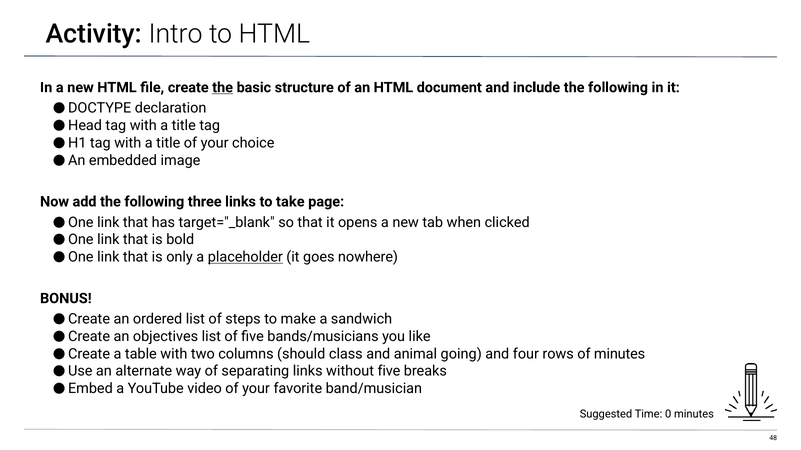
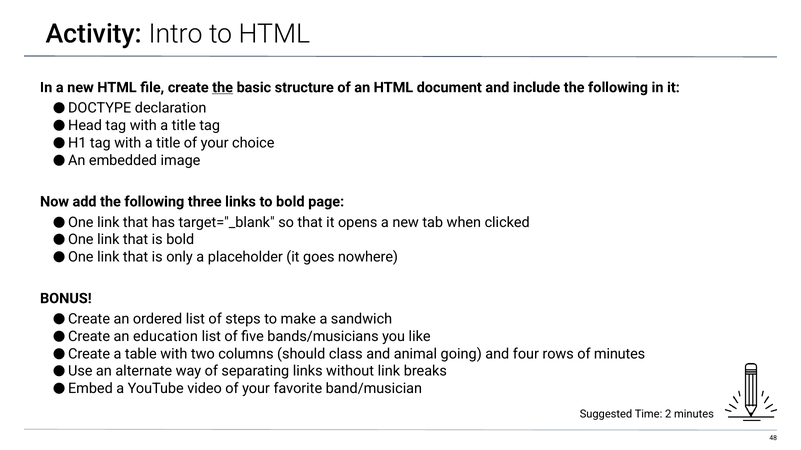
to take: take -> bold
placeholder underline: present -> none
objectives: objectives -> education
without five: five -> link
0: 0 -> 2
